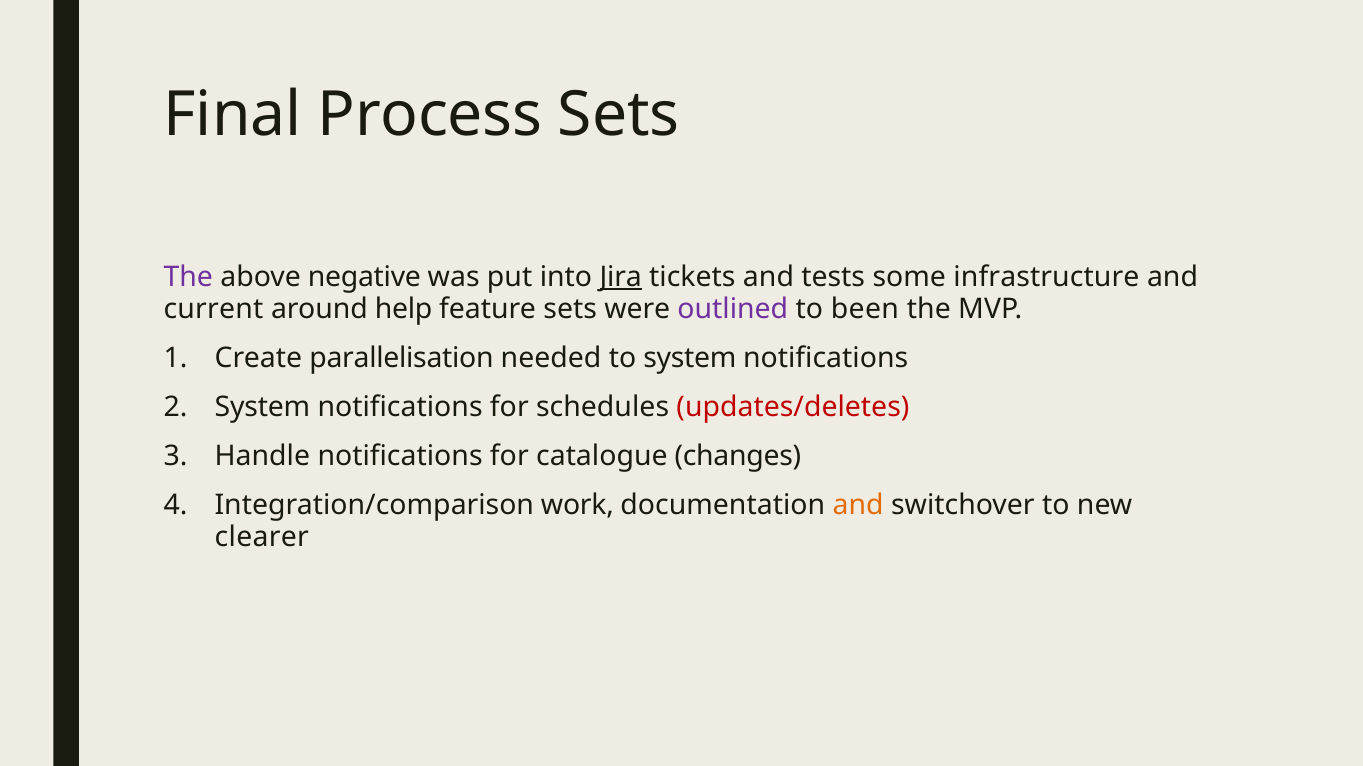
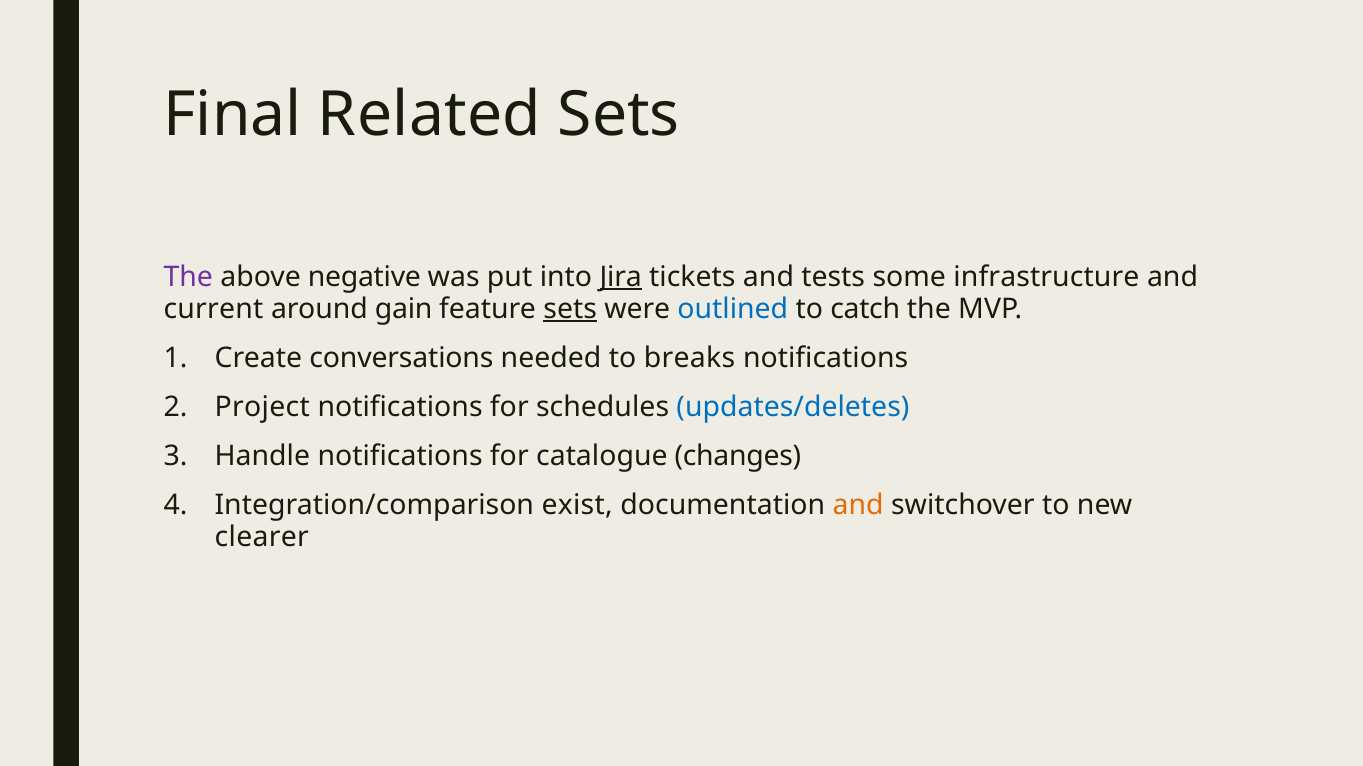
Process: Process -> Related
help: help -> gain
sets at (570, 309) underline: none -> present
outlined colour: purple -> blue
been: been -> catch
parallelisation: parallelisation -> conversations
to system: system -> breaks
System at (262, 407): System -> Project
updates/deletes colour: red -> blue
work: work -> exist
